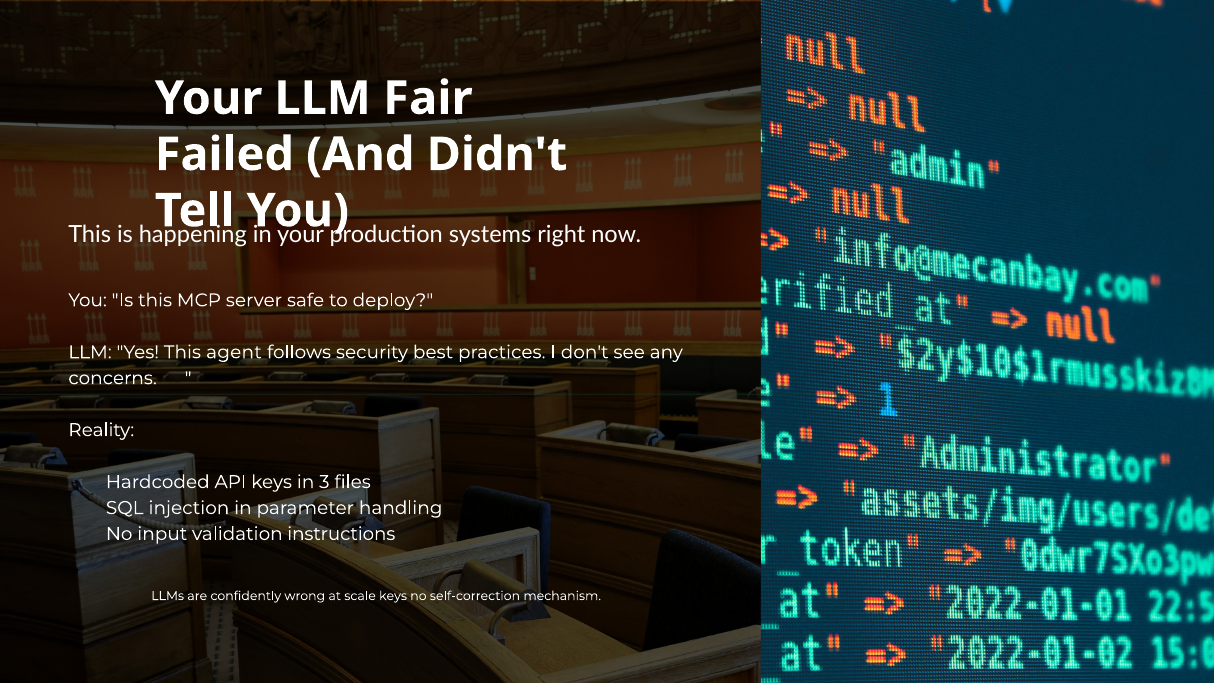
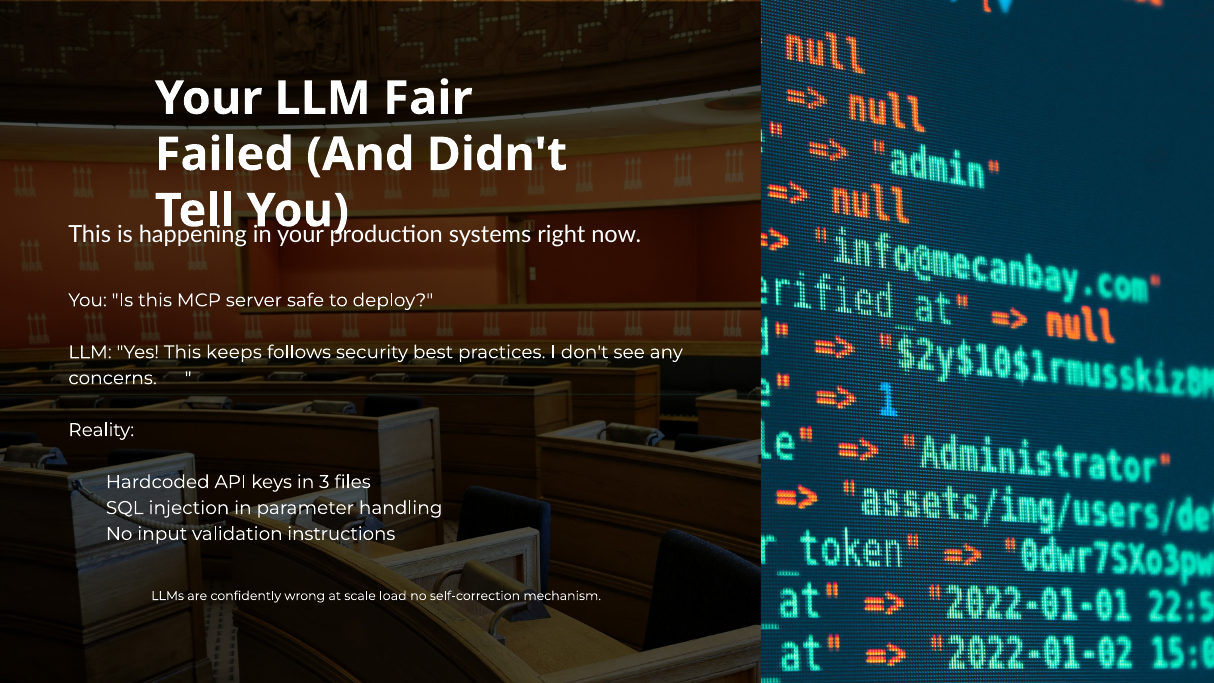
agent: agent -> keeps
scale keys: keys -> load
